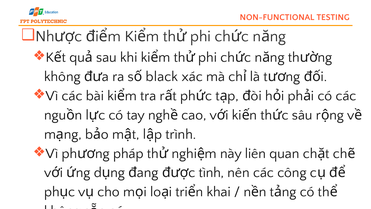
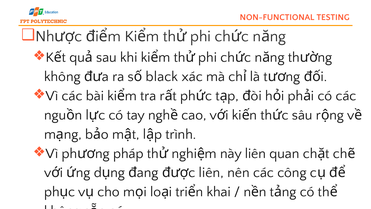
tình at (211, 172): tình -> liên
